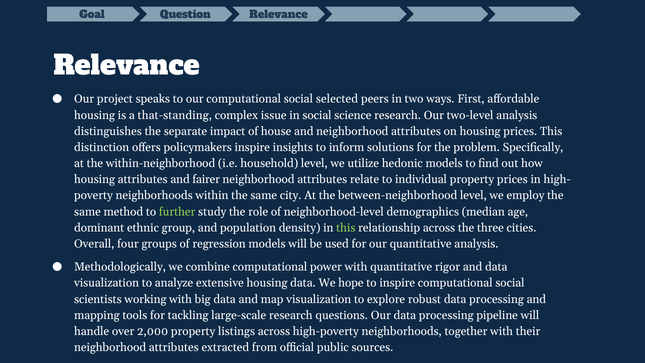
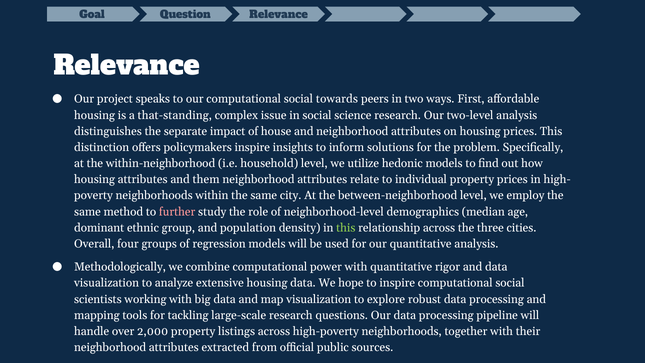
selected: selected -> towards
fairer: fairer -> them
further colour: light green -> pink
